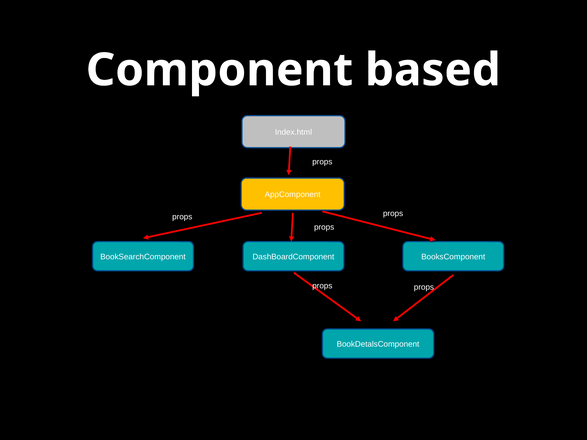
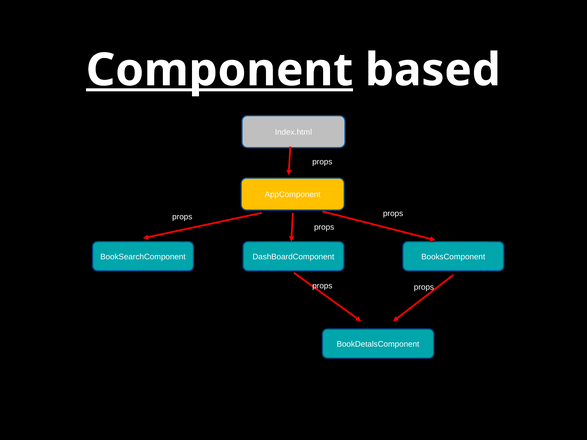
Component underline: none -> present
